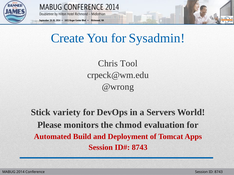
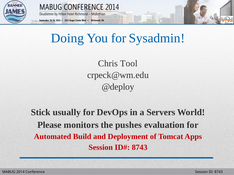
Create: Create -> Doing
@wrong: @wrong -> @deploy
variety: variety -> usually
chmod: chmod -> pushes
